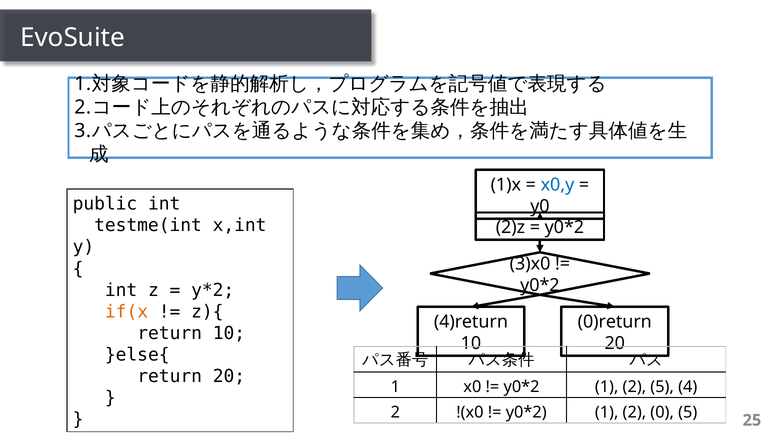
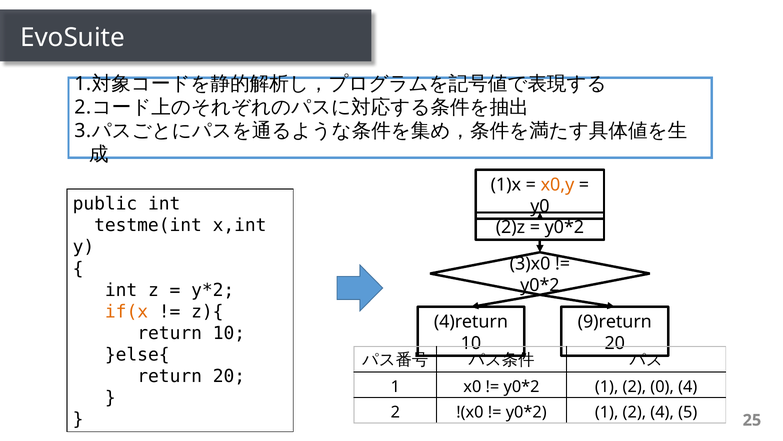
x0,y colour: blue -> orange
0)return: 0)return -> 9)return
2 5: 5 -> 0
2 0: 0 -> 4
